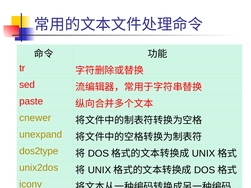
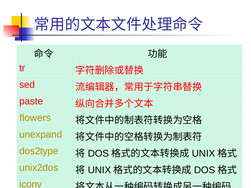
cnewer: cnewer -> flowers
